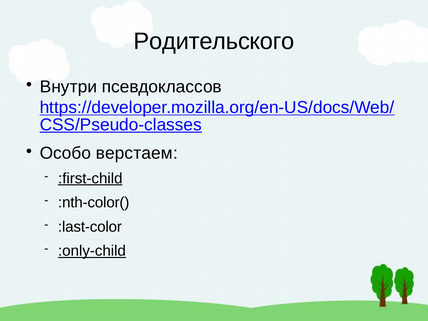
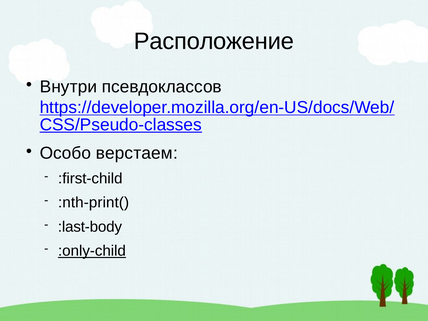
Родительского: Родительского -> Расположение
:first-child underline: present -> none
:nth-color(: :nth-color( -> :nth-print(
:last-color: :last-color -> :last-body
